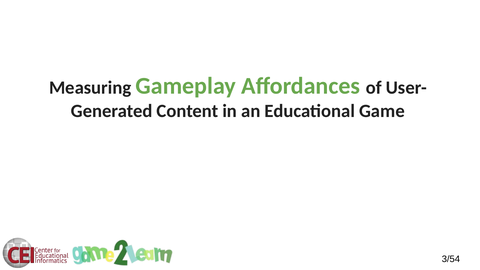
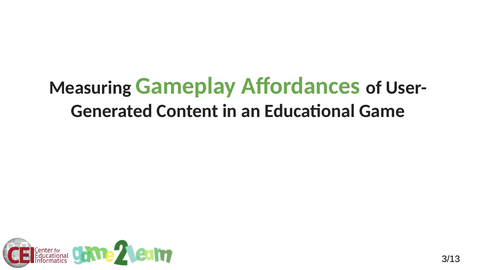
3/54: 3/54 -> 3/13
